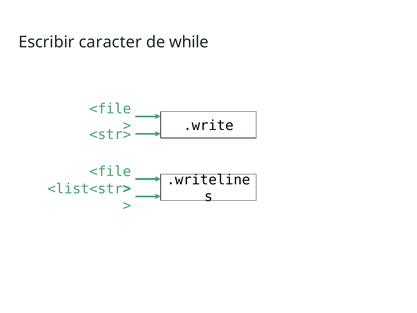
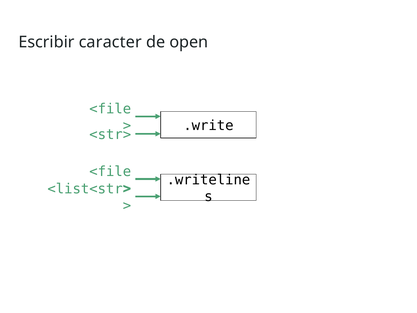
while: while -> open
